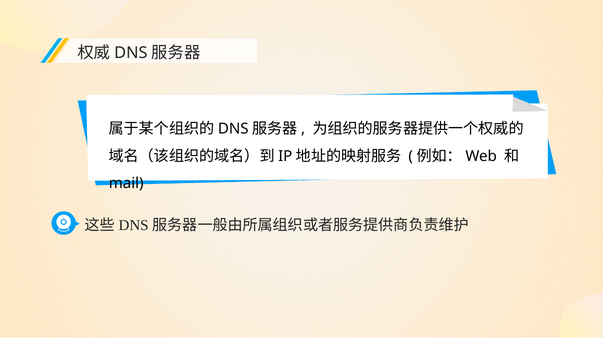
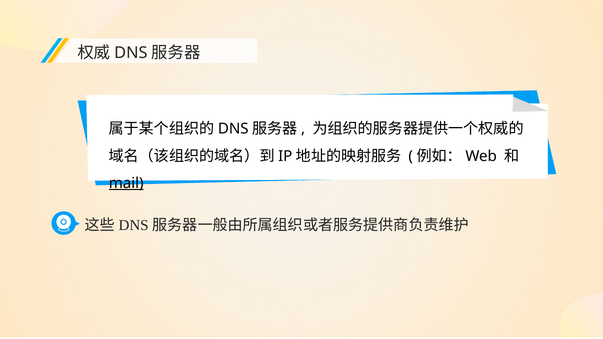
mail underline: none -> present
